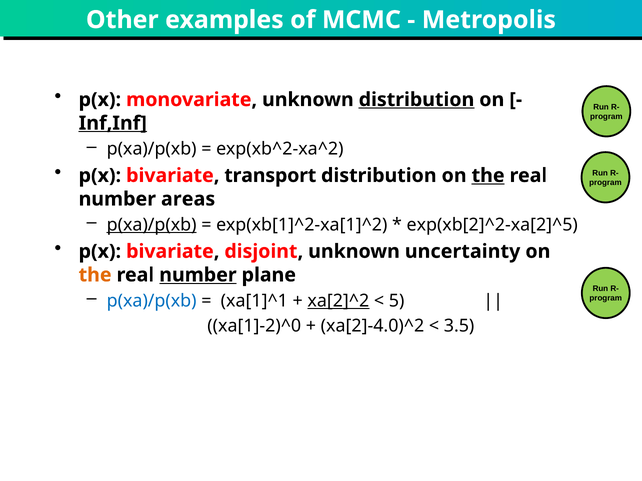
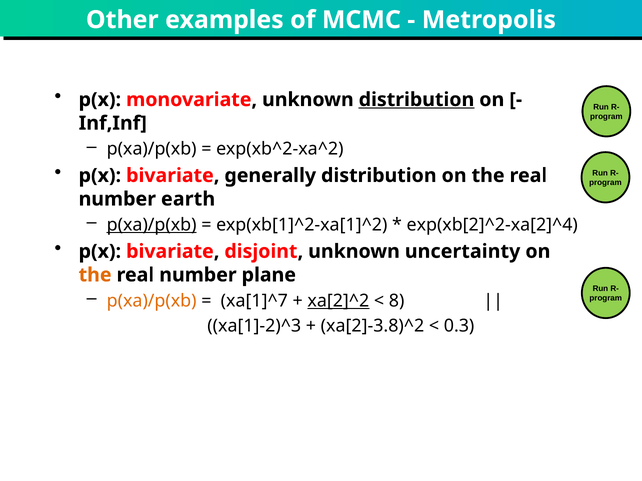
Inf,Inf underline: present -> none
transport: transport -> generally
the at (488, 176) underline: present -> none
areas: areas -> earth
exp(xb[2]^2-xa[2]^5: exp(xb[2]^2-xa[2]^5 -> exp(xb[2]^2-xa[2]^4
number at (198, 275) underline: present -> none
p(xa)/p(xb at (152, 301) colour: blue -> orange
xa[1]^1: xa[1]^1 -> xa[1]^7
5: 5 -> 8
xa[1]-2)^0: xa[1]-2)^0 -> xa[1]-2)^3
xa[2]-4.0)^2: xa[2]-4.0)^2 -> xa[2]-3.8)^2
3.5: 3.5 -> 0.3
